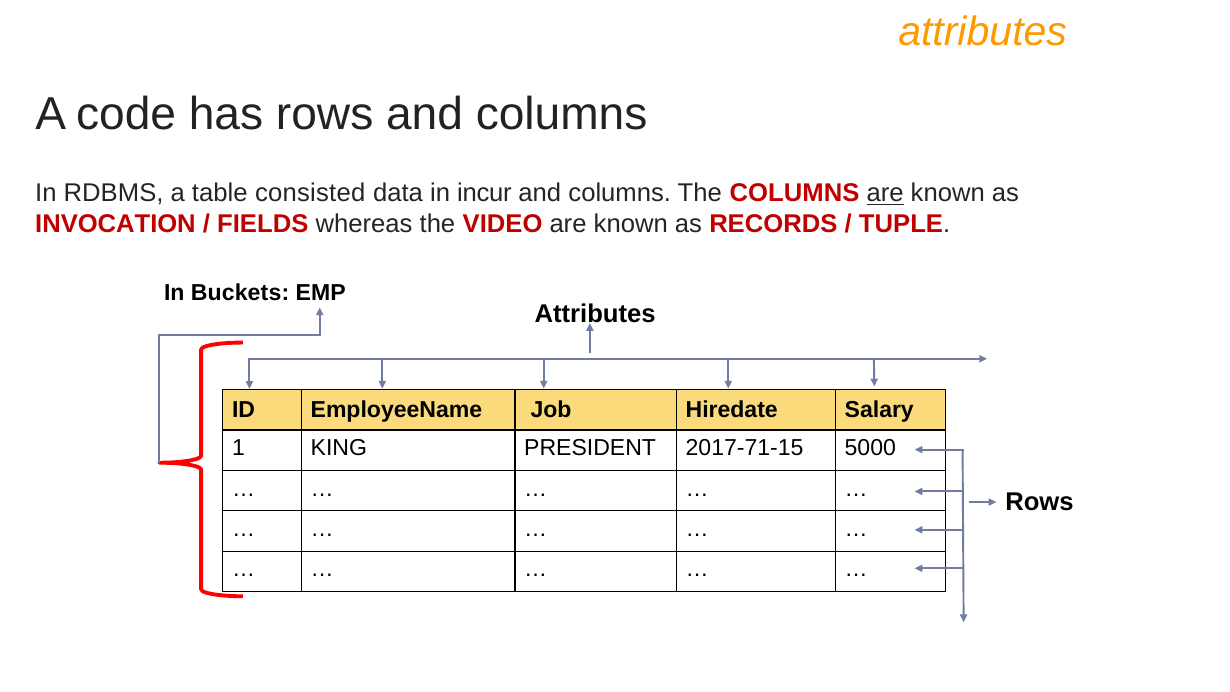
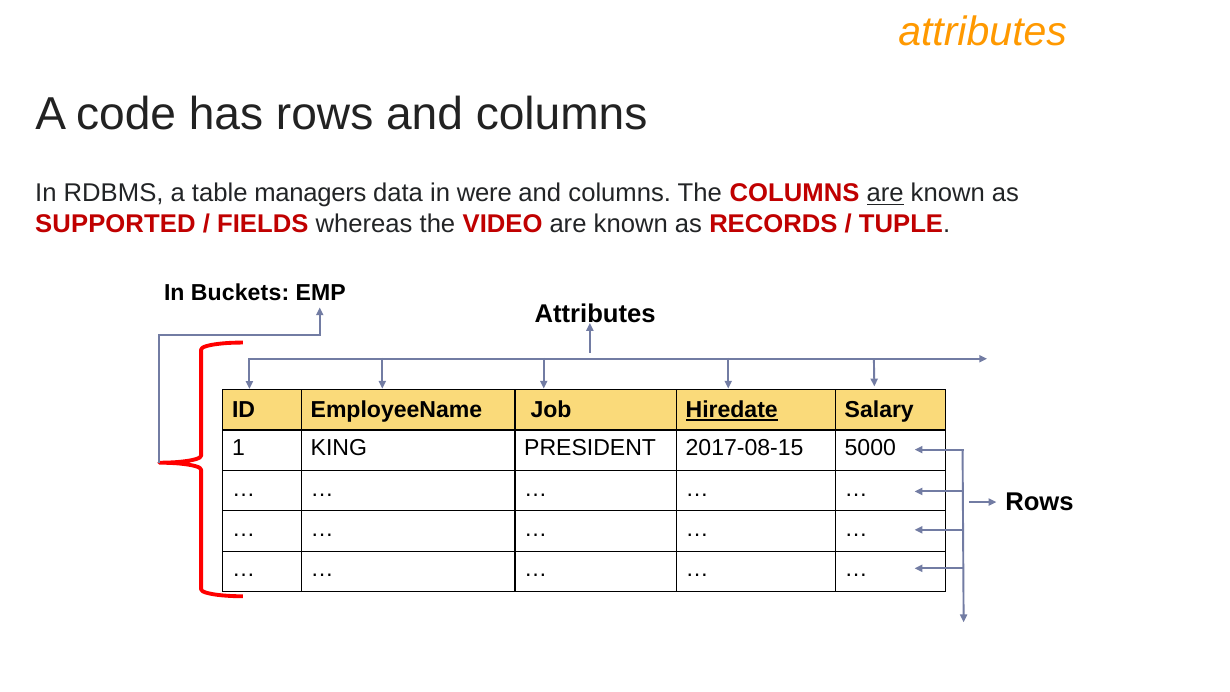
consisted: consisted -> managers
incur: incur -> were
INVOCATION: INVOCATION -> SUPPORTED
Hiredate underline: none -> present
2017-71-15: 2017-71-15 -> 2017-08-15
